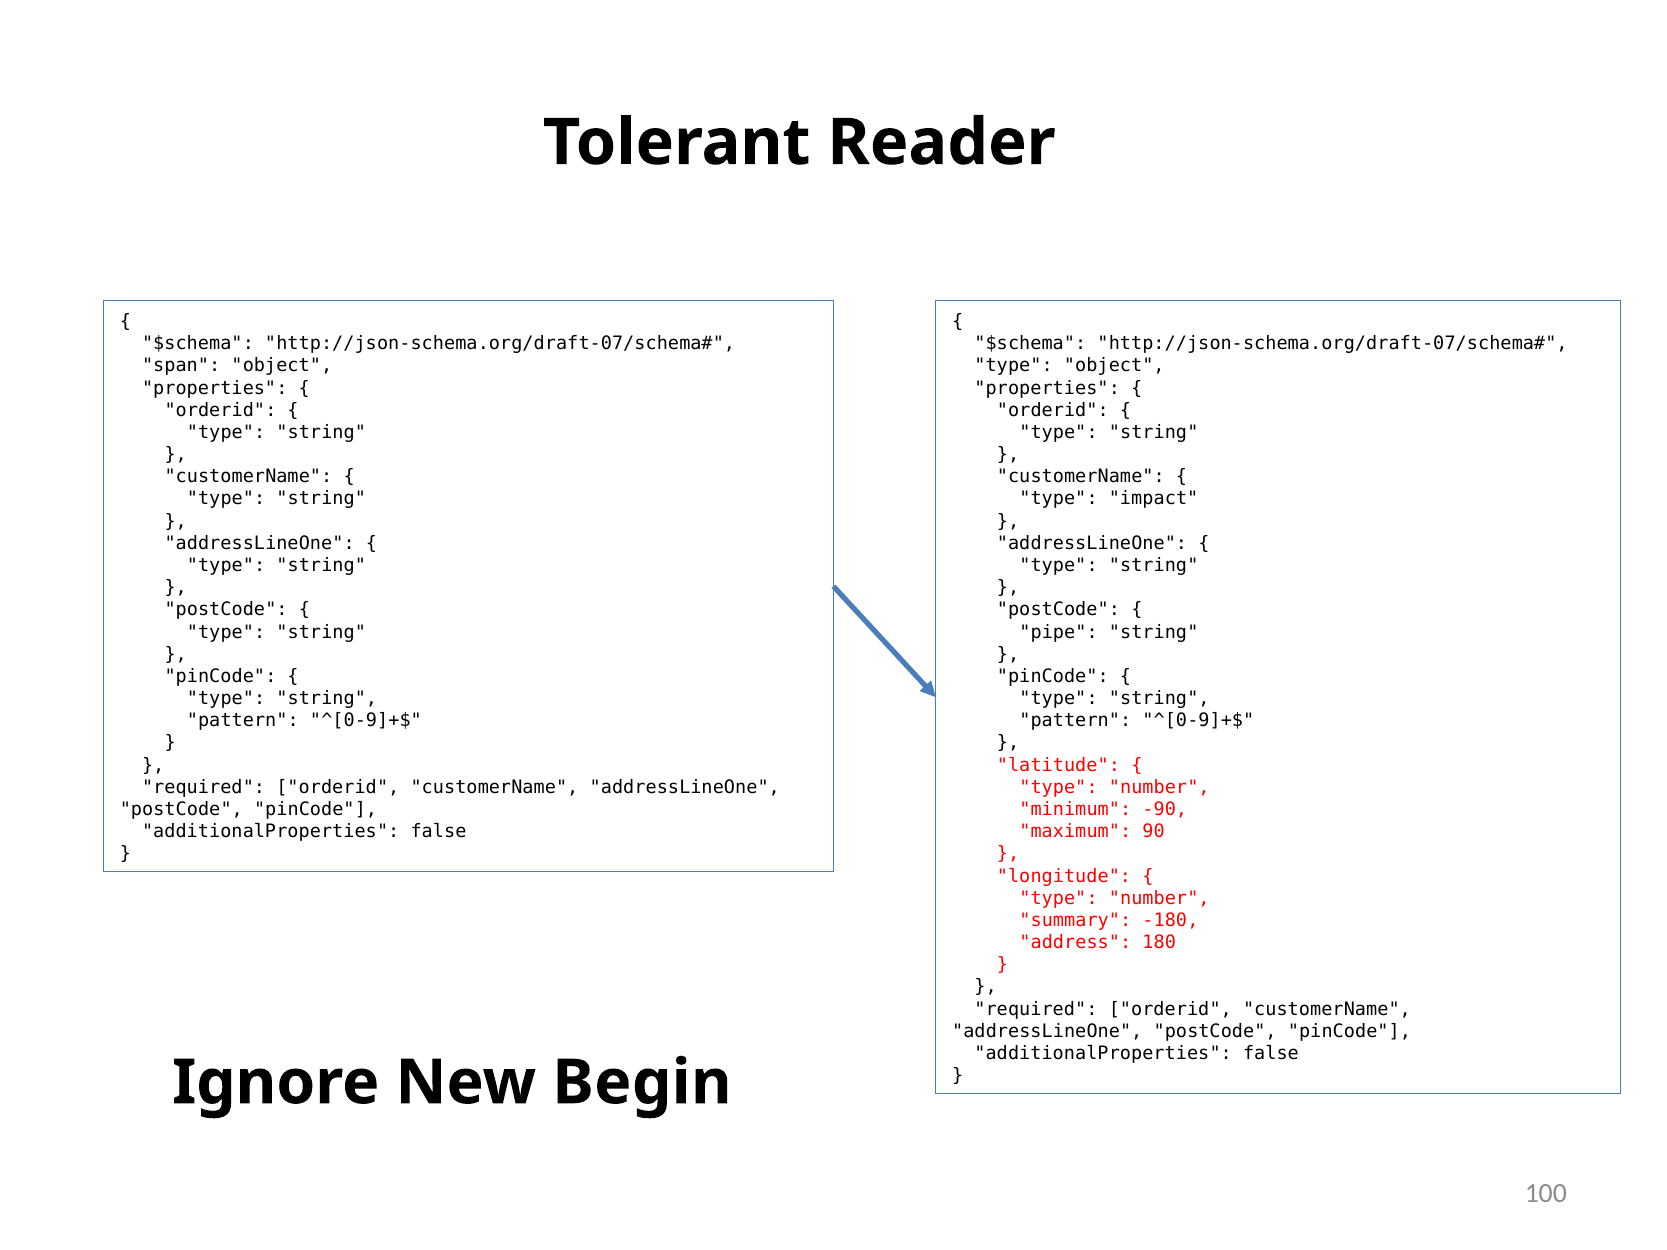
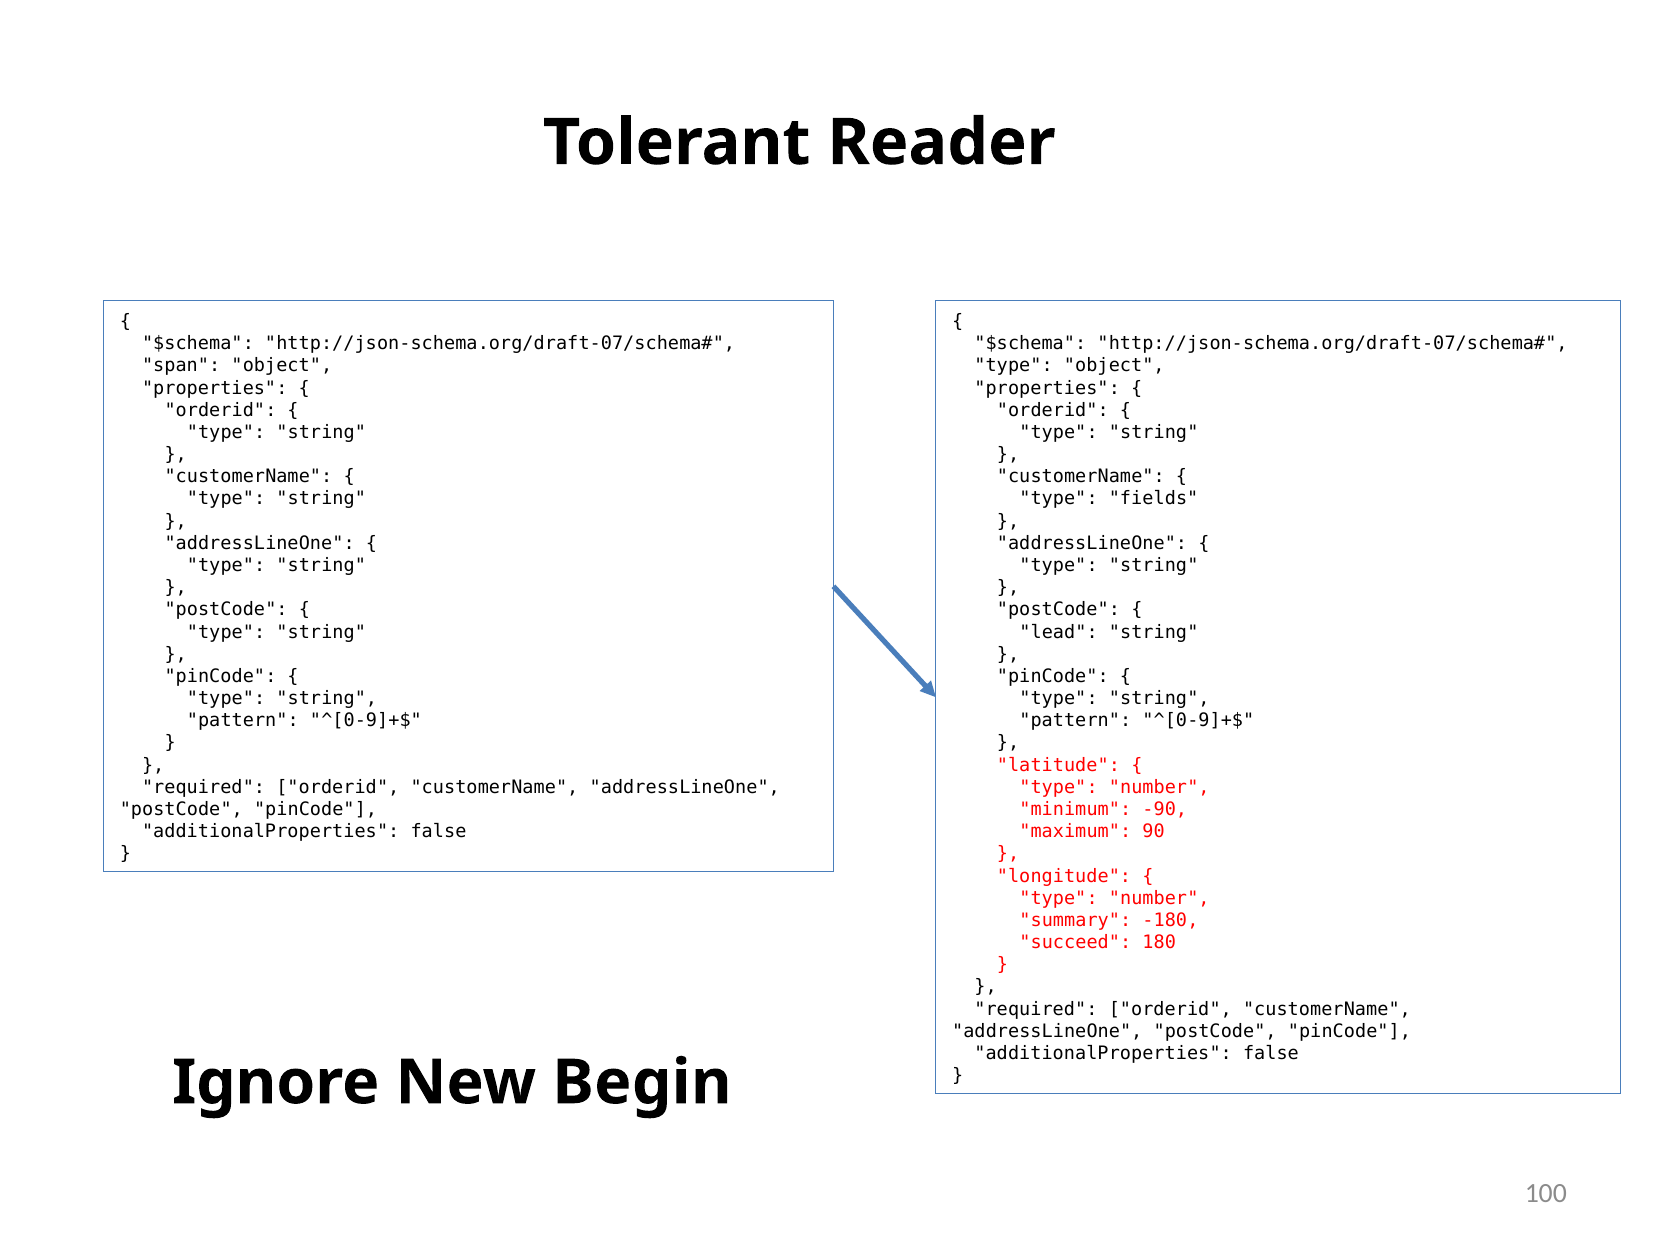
impact: impact -> fields
pipe: pipe -> lead
address: address -> succeed
